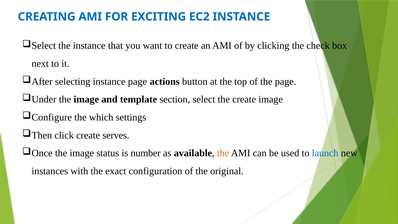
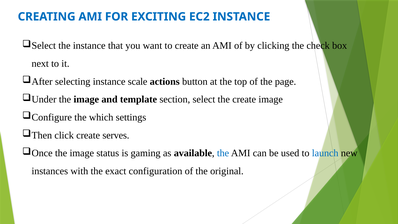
instance page: page -> scale
number: number -> gaming
the at (223, 153) colour: orange -> blue
